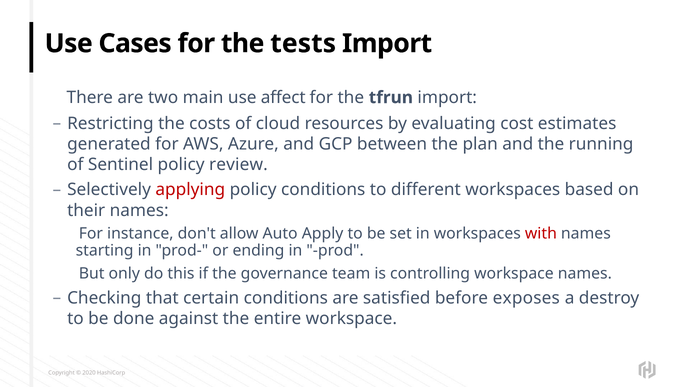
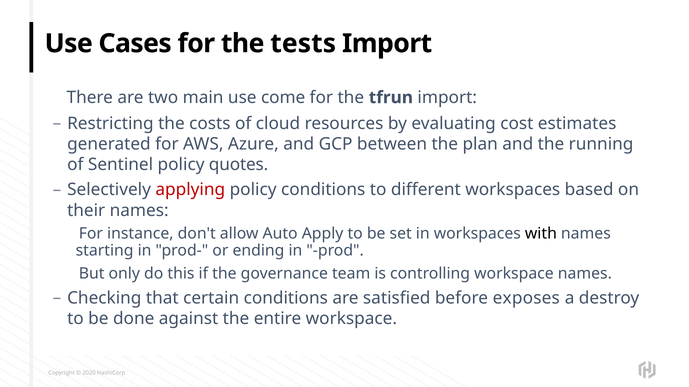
affect: affect -> come
review: review -> quotes
with colour: red -> black
